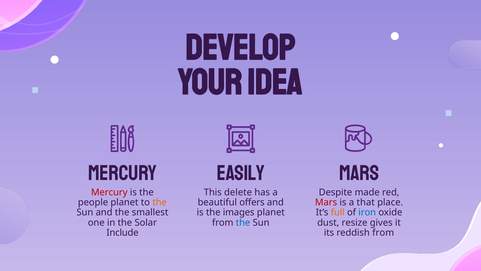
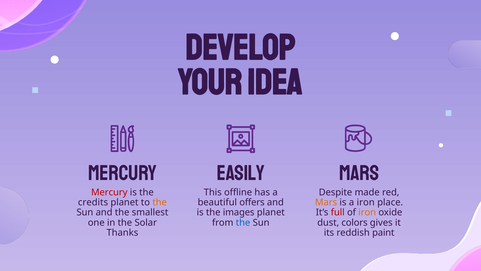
delete: delete -> offline
people: people -> credits
Mars at (326, 202) colour: red -> orange
a that: that -> iron
full colour: orange -> red
iron at (367, 212) colour: blue -> orange
resize: resize -> colors
Include: Include -> Thanks
reddish from: from -> paint
